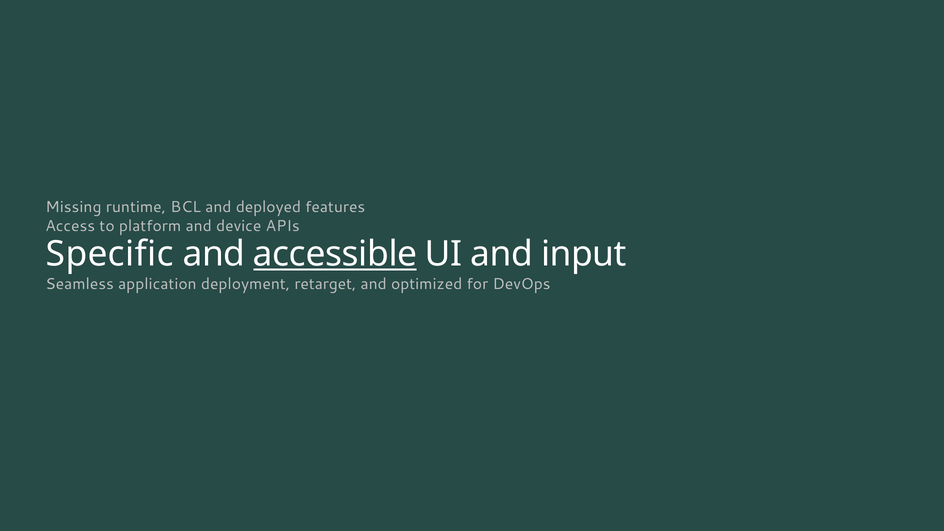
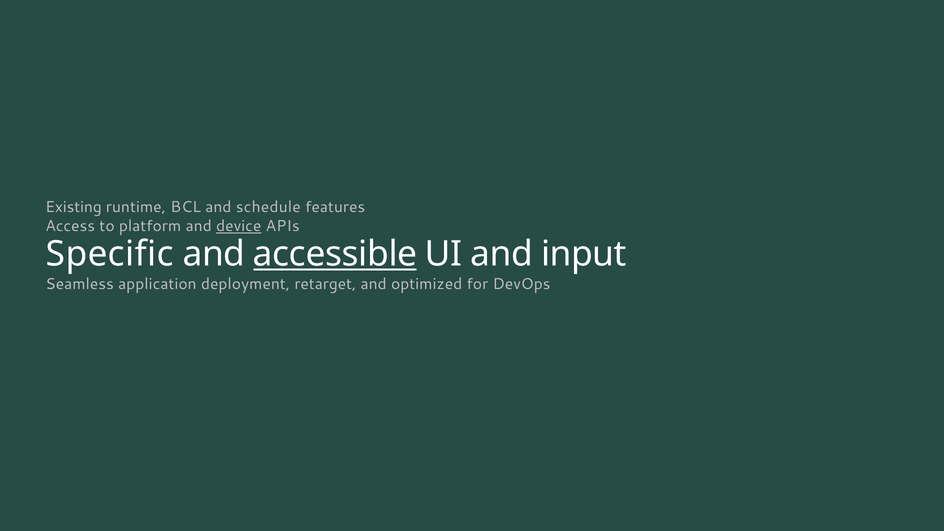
Missing: Missing -> Existing
deployed: deployed -> schedule
device underline: none -> present
